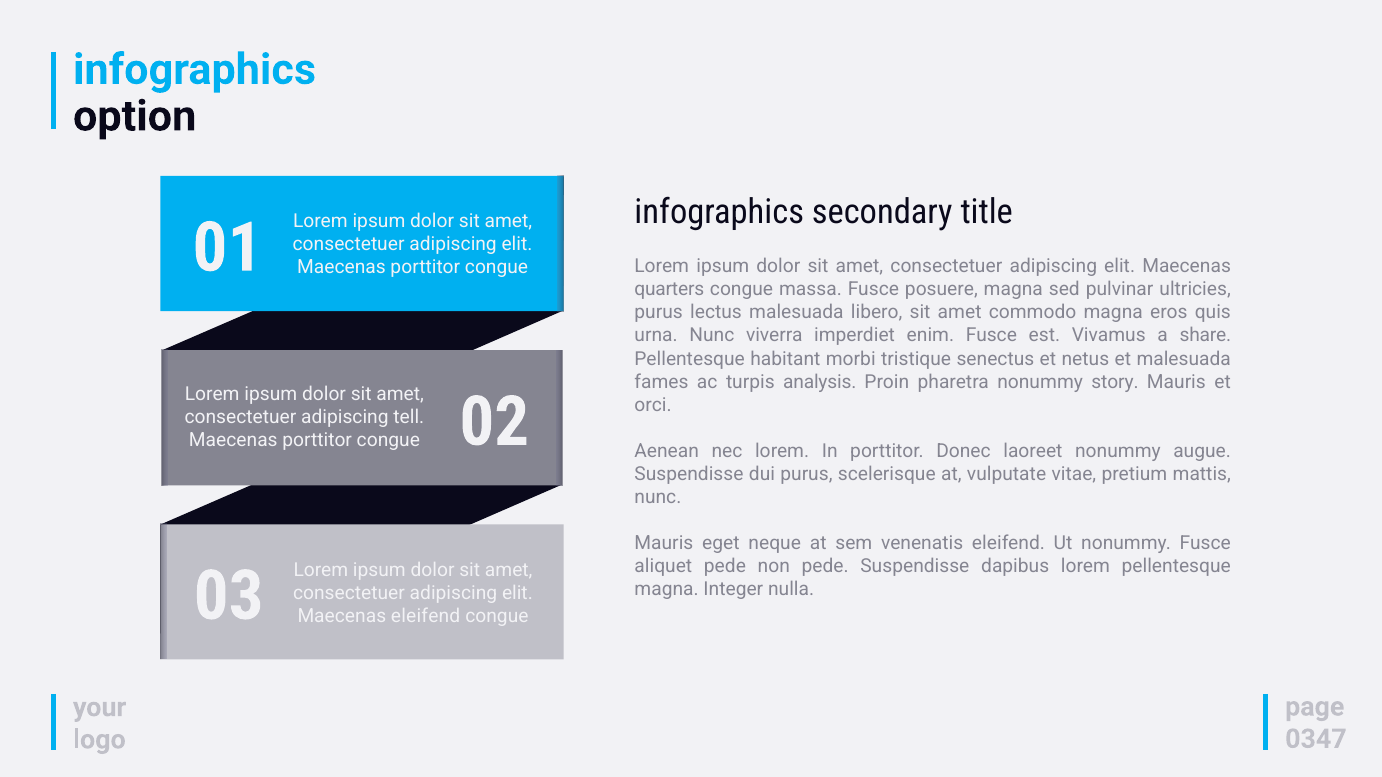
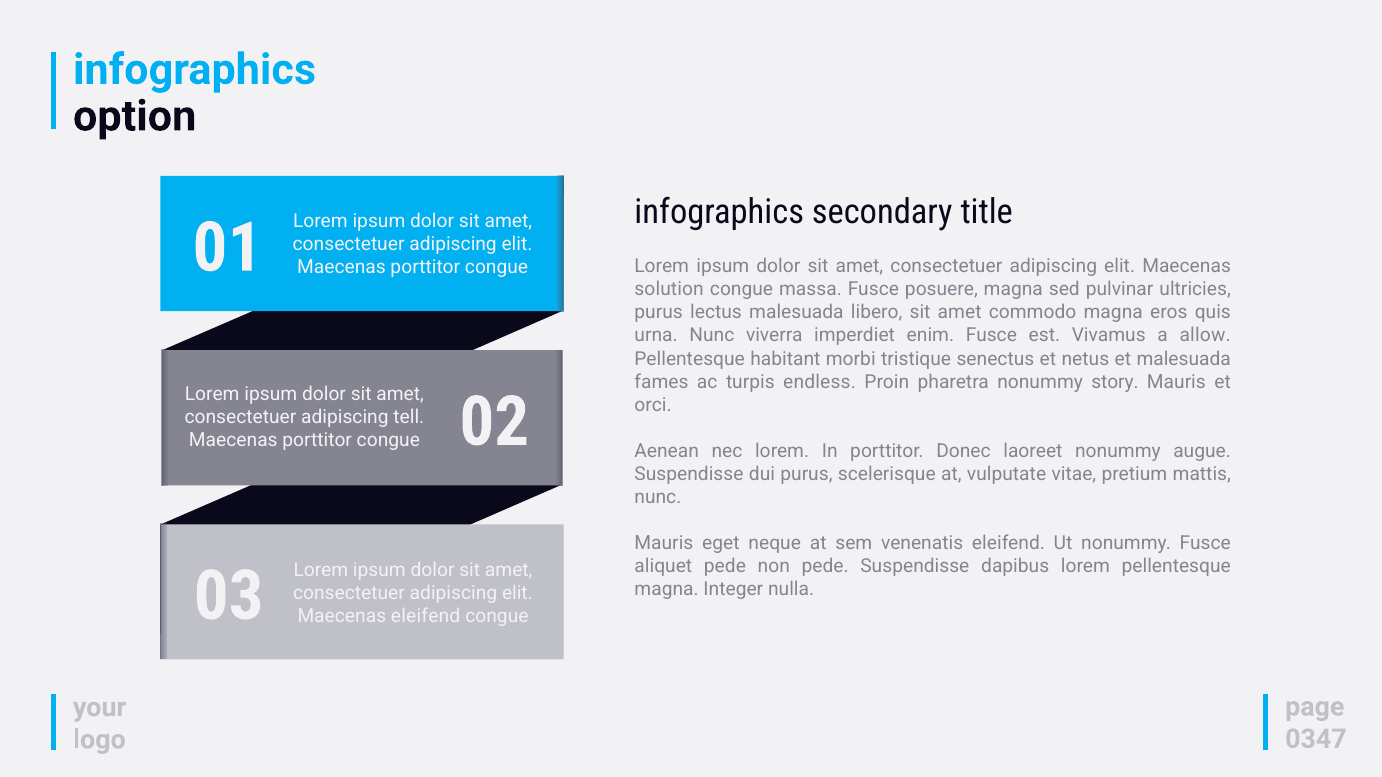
quarters: quarters -> solution
share: share -> allow
analysis: analysis -> endless
